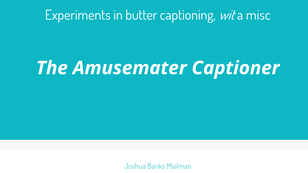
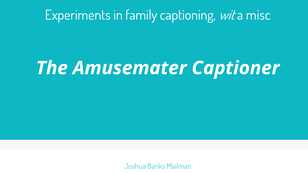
butter: butter -> family
